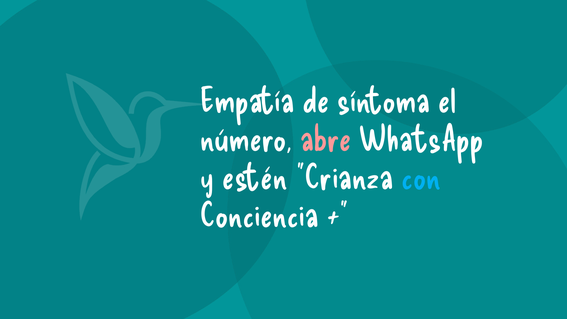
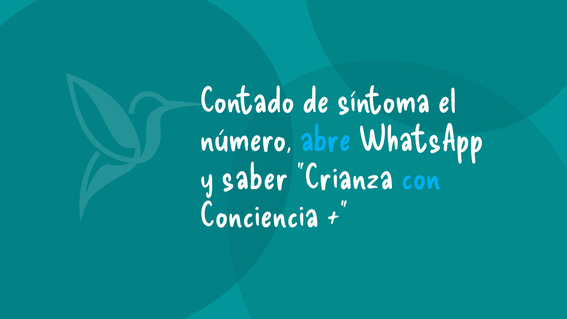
Empatía: Empatía -> Contado
abre colour: pink -> light blue
estén: estén -> saber
